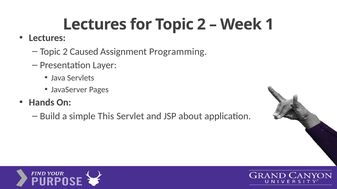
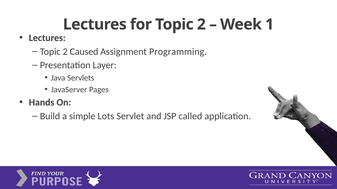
This: This -> Lots
about: about -> called
